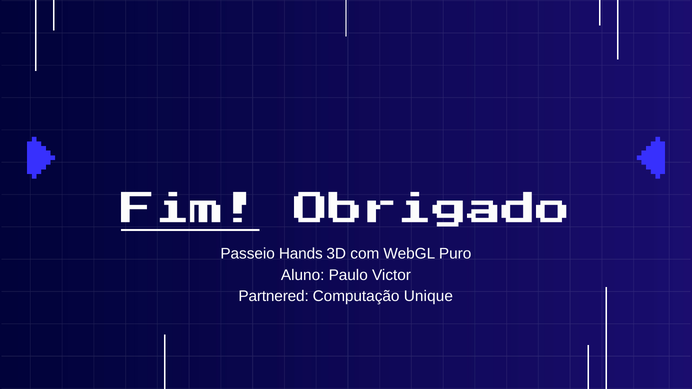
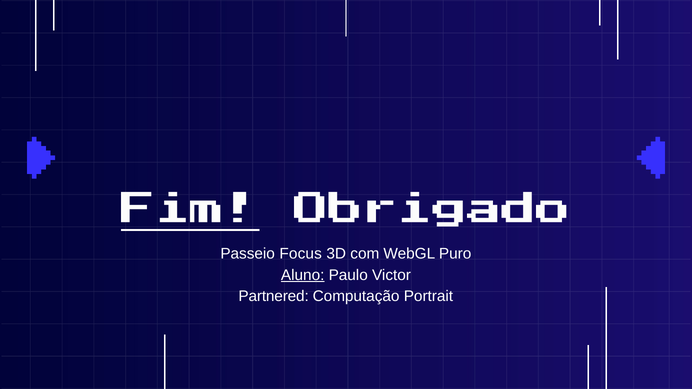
Hands: Hands -> Focus
Aluno underline: none -> present
Unique: Unique -> Portrait
